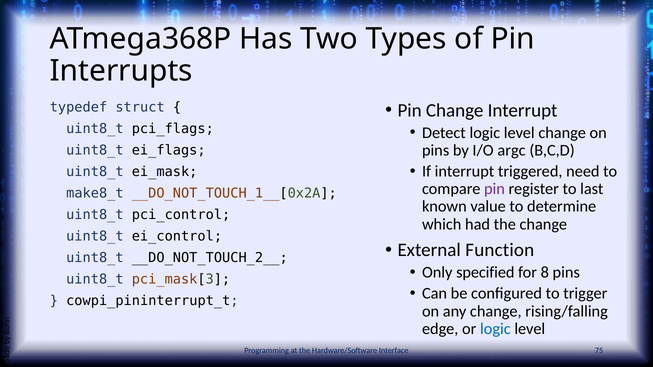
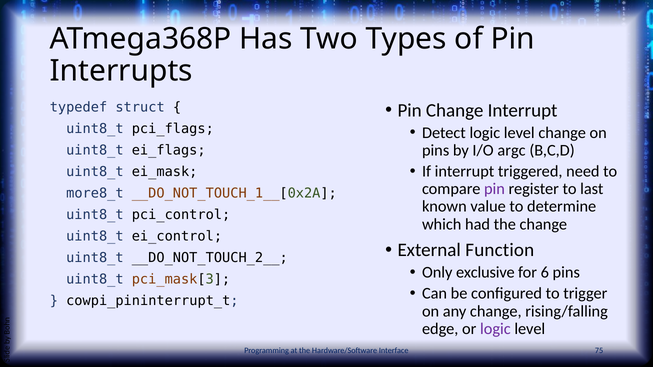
make8_t: make8_t -> more8_t
specified: specified -> exclusive
8: 8 -> 6
logic at (495, 329) colour: blue -> purple
